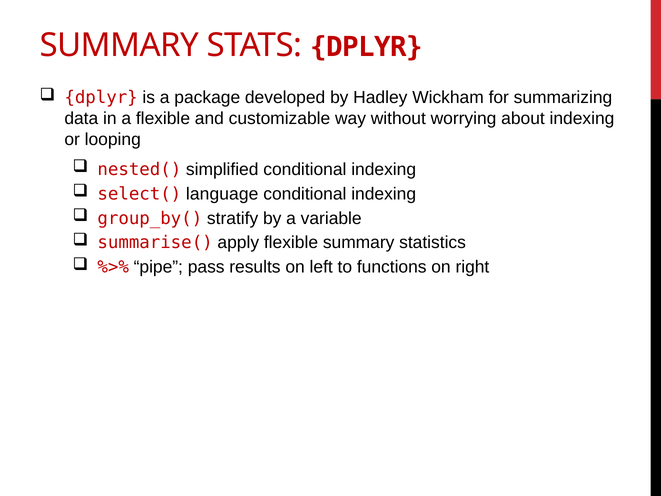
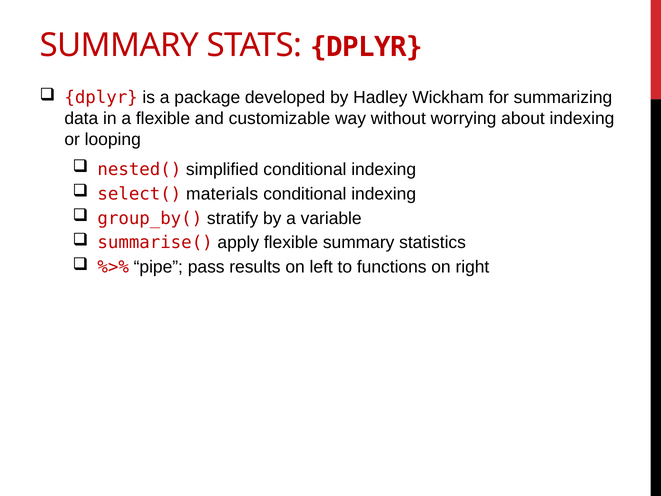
language: language -> materials
